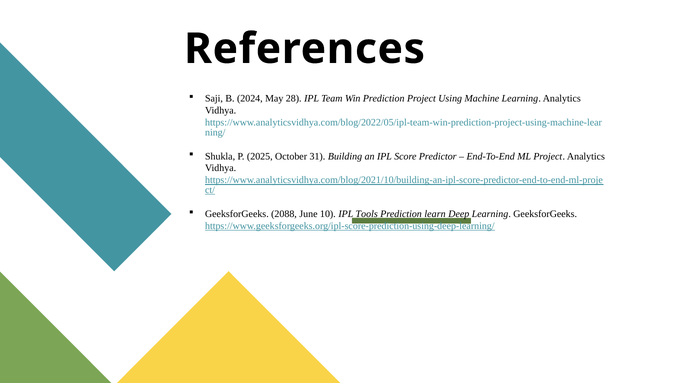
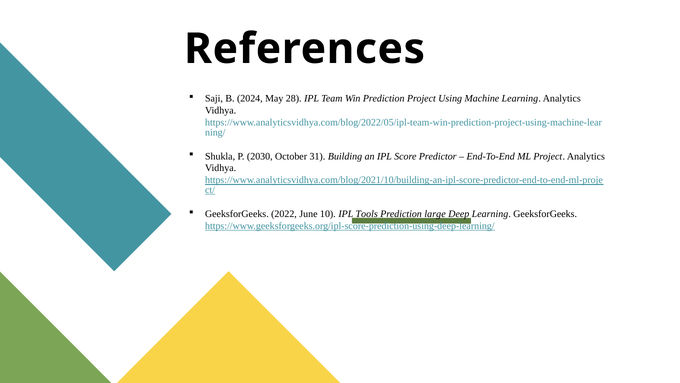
2025: 2025 -> 2030
2088: 2088 -> 2022
learn: learn -> large
